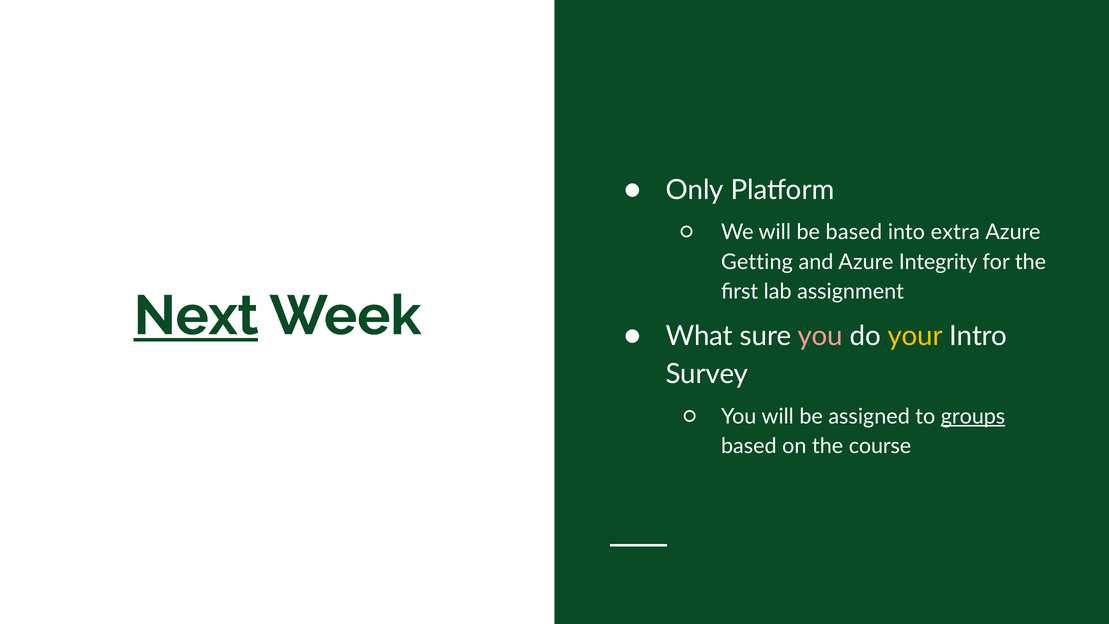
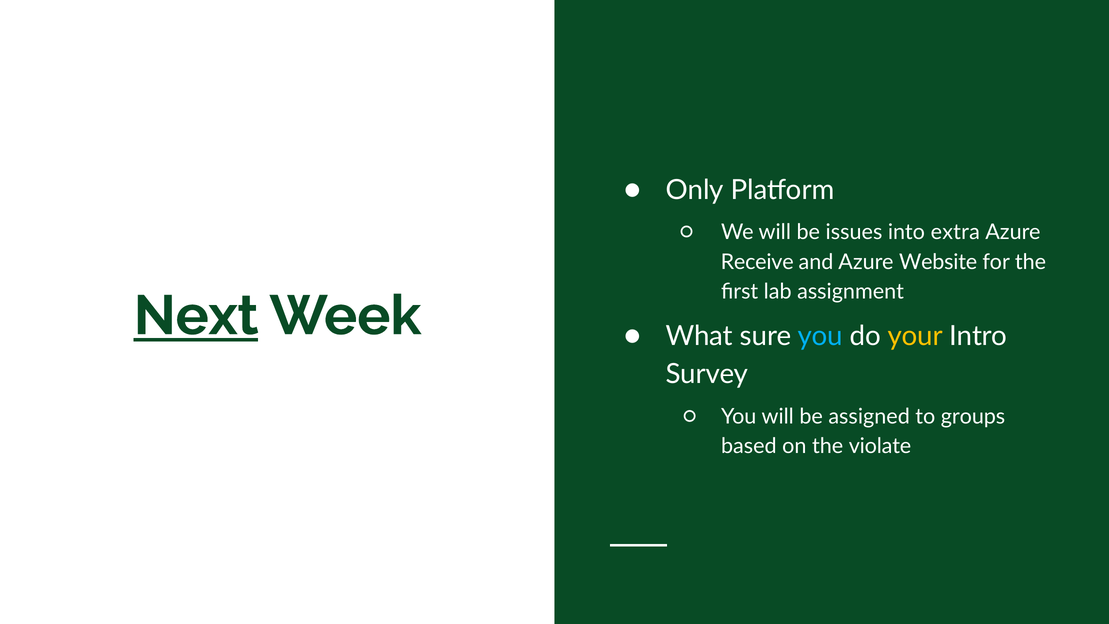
be based: based -> issues
Getting: Getting -> Receive
Integrity: Integrity -> Website
you at (820, 336) colour: pink -> light blue
groups underline: present -> none
course: course -> violate
